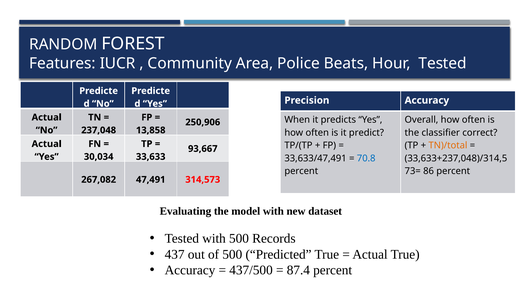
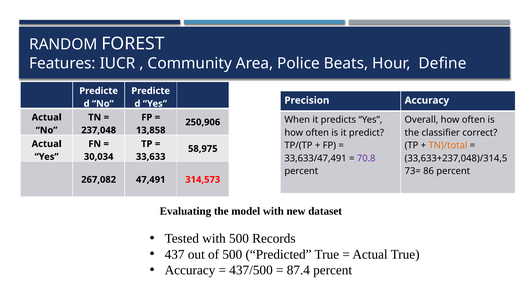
Hour Tested: Tested -> Define
93,667: 93,667 -> 58,975
70.8 colour: blue -> purple
